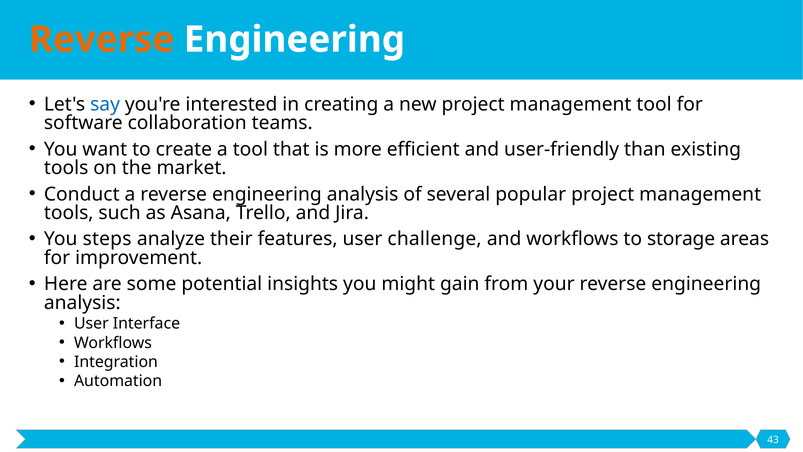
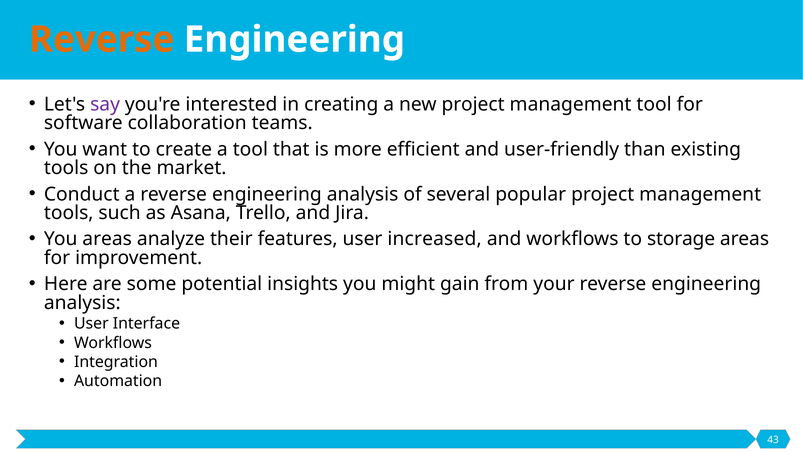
say colour: blue -> purple
You steps: steps -> areas
challenge: challenge -> increased
